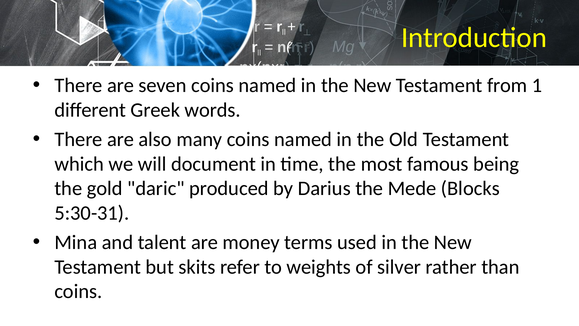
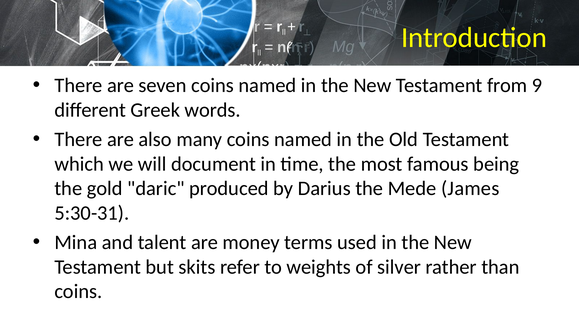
1: 1 -> 9
Blocks: Blocks -> James
